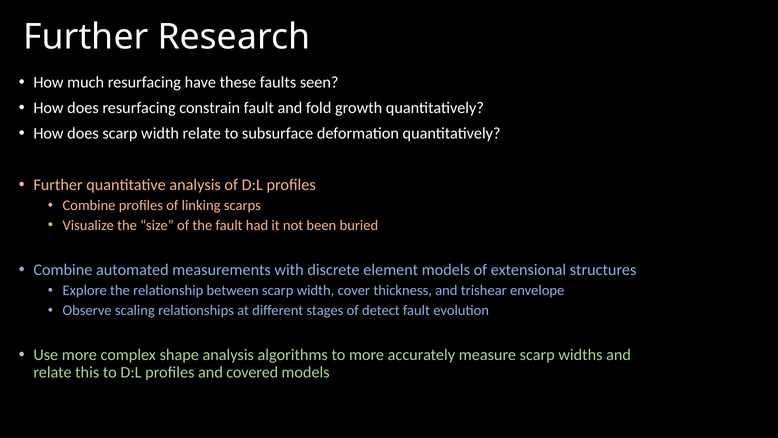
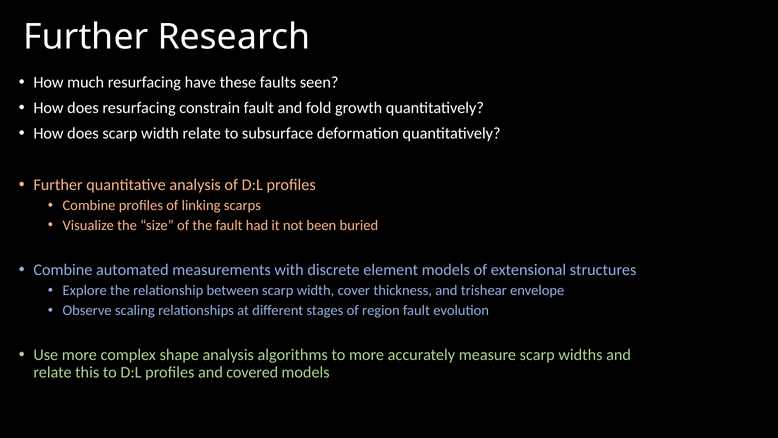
detect: detect -> region
